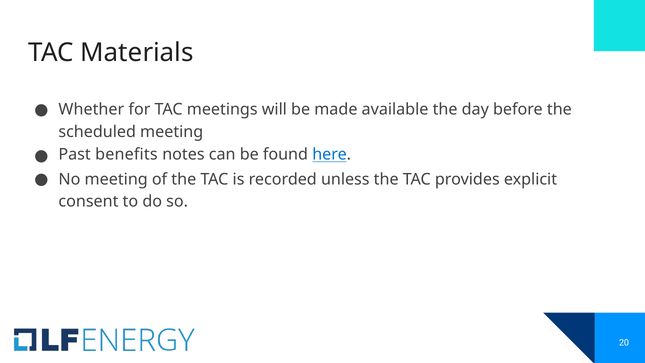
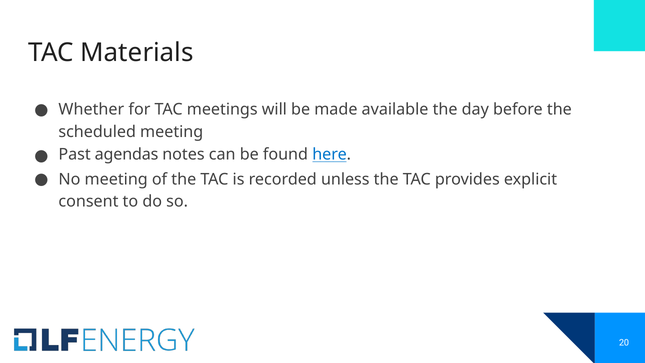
benefits: benefits -> agendas
